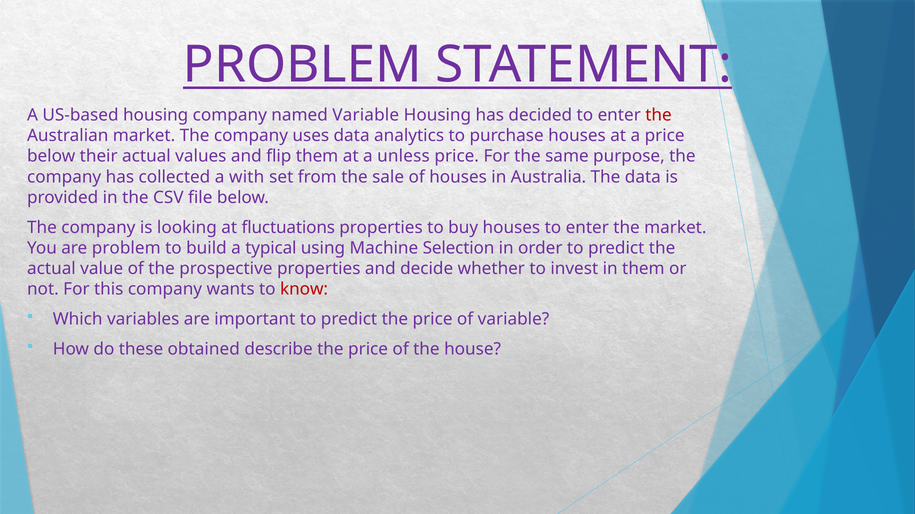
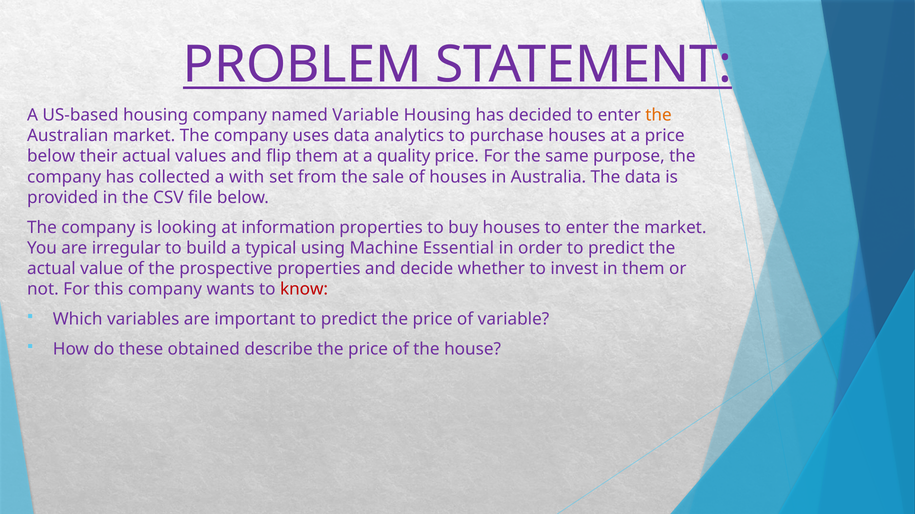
the at (659, 115) colour: red -> orange
unless: unless -> quality
fluctuations: fluctuations -> information
are problem: problem -> irregular
Selection: Selection -> Essential
